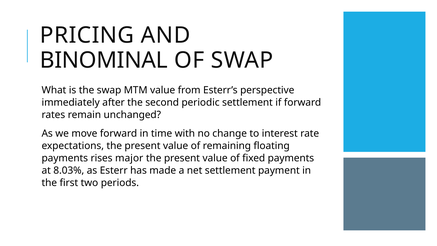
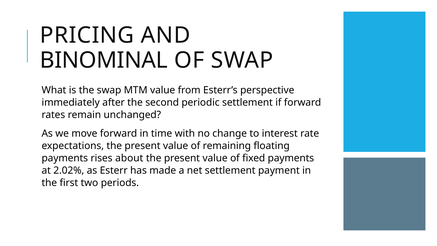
major: major -> about
8.03%: 8.03% -> 2.02%
